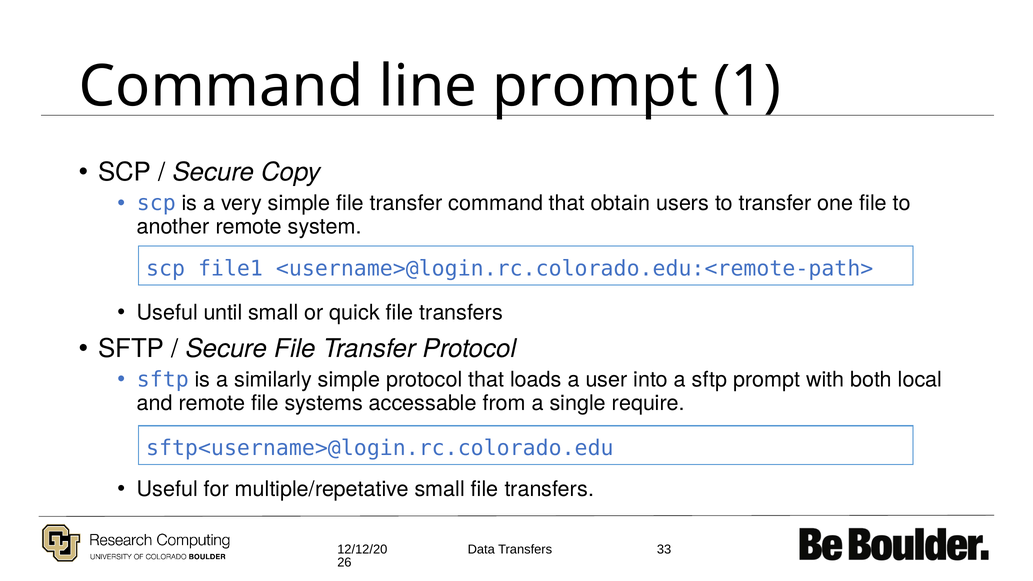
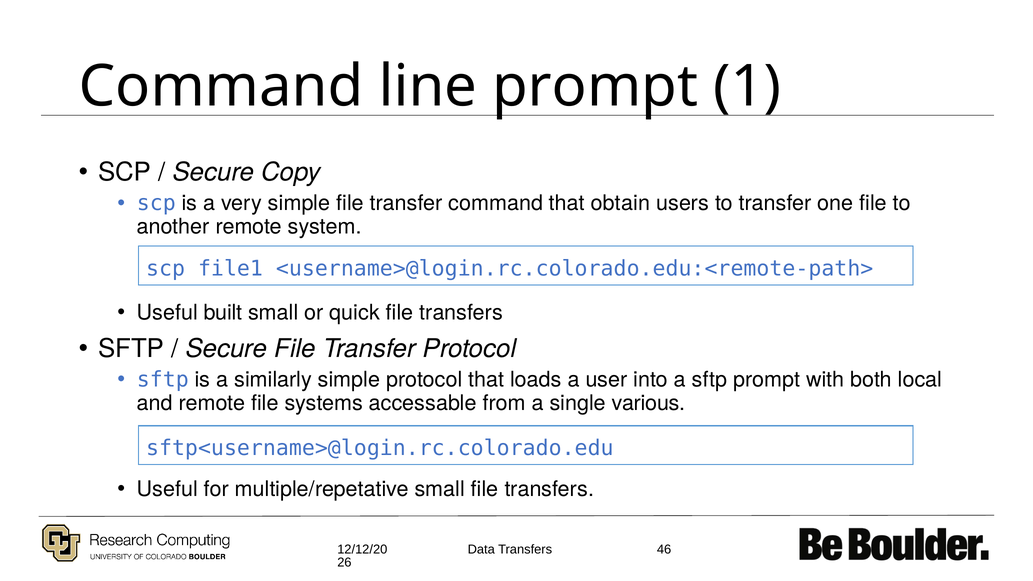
until: until -> built
require: require -> various
33: 33 -> 46
